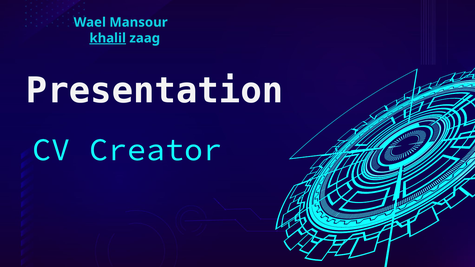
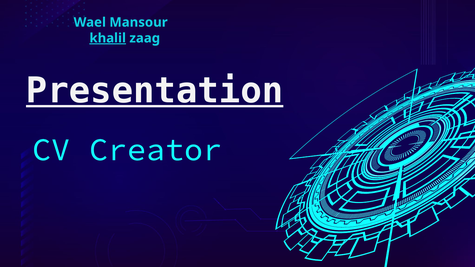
Presentation underline: none -> present
